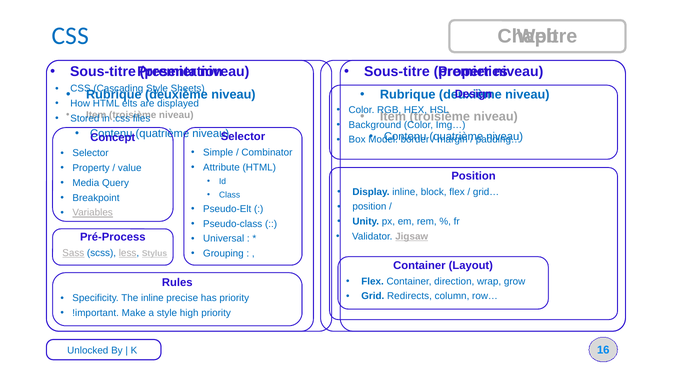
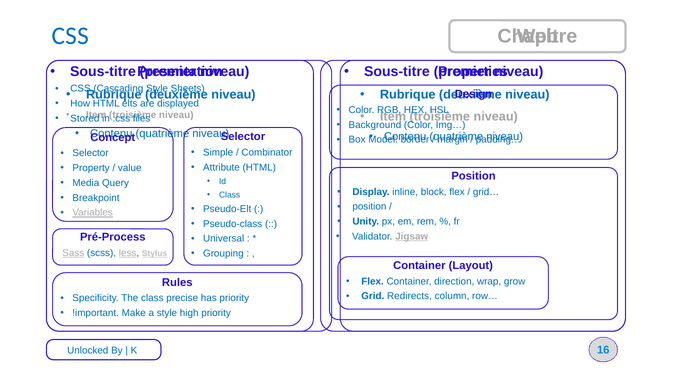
The inline: inline -> class
